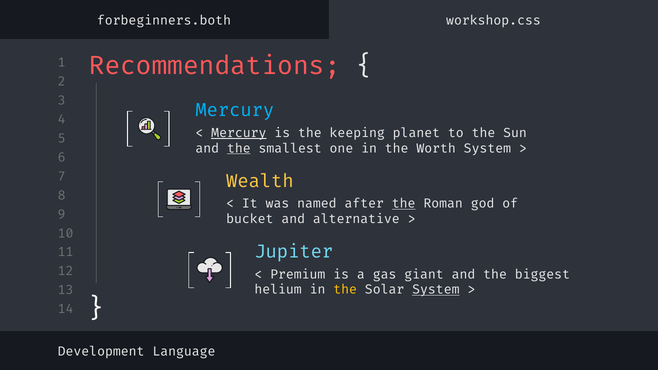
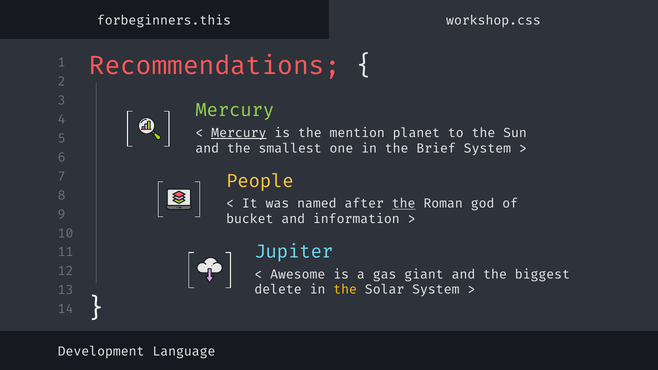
forbeginners.both: forbeginners.both -> forbeginners.this
Mercury at (235, 110) colour: light blue -> light green
keeping: keeping -> mention
the at (239, 148) underline: present -> none
Worth: Worth -> Brief
Wealth: Wealth -> People
alternative: alternative -> information
Premium: Premium -> Awesome
helium: helium -> delete
System at (436, 290) underline: present -> none
